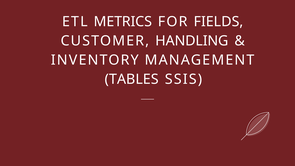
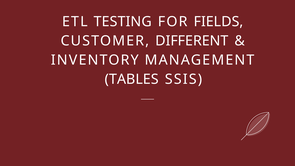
METRICS: METRICS -> TESTING
HANDLING: HANDLING -> DIFFERENT
